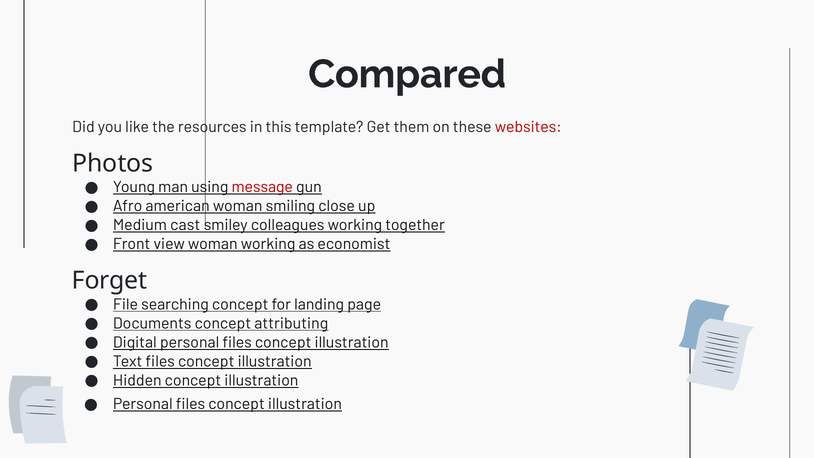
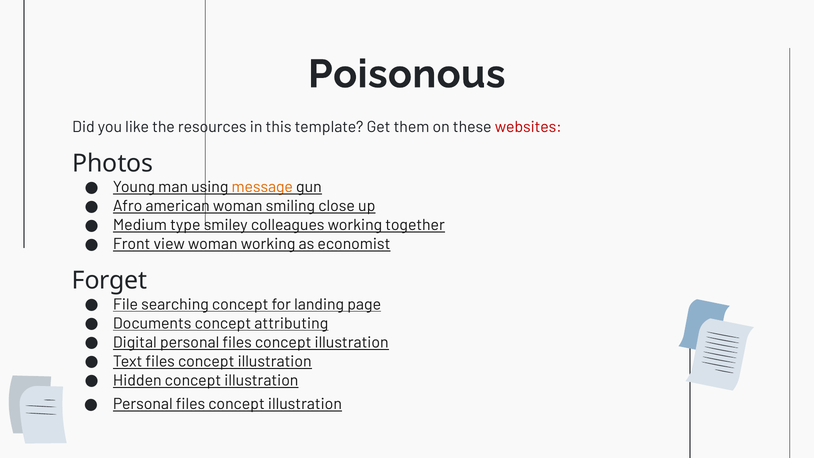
Compared: Compared -> Poisonous
message colour: red -> orange
cast: cast -> type
